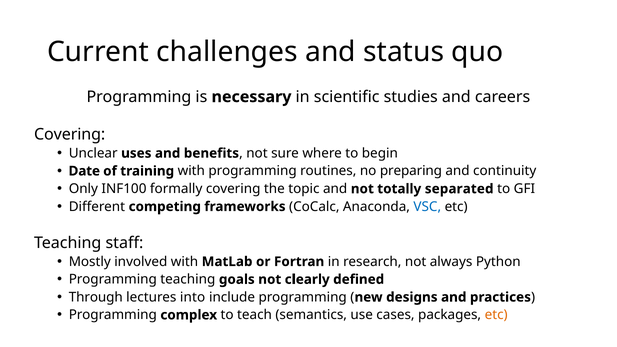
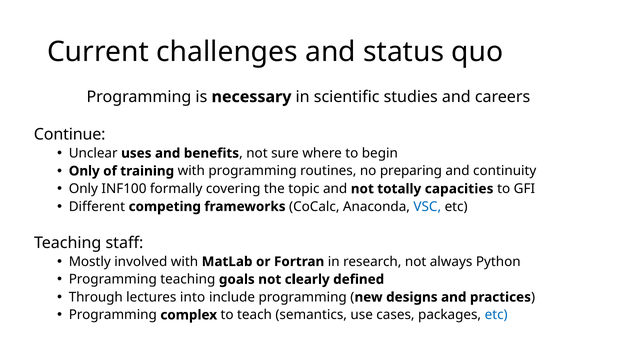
Covering at (70, 134): Covering -> Continue
Date at (84, 171): Date -> Only
separated: separated -> capacities
etc at (496, 315) colour: orange -> blue
